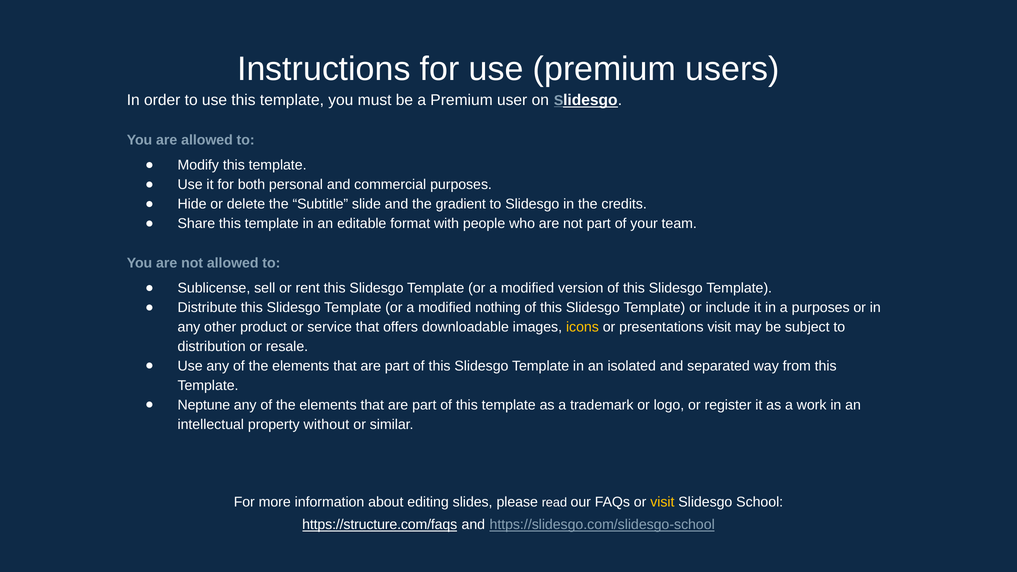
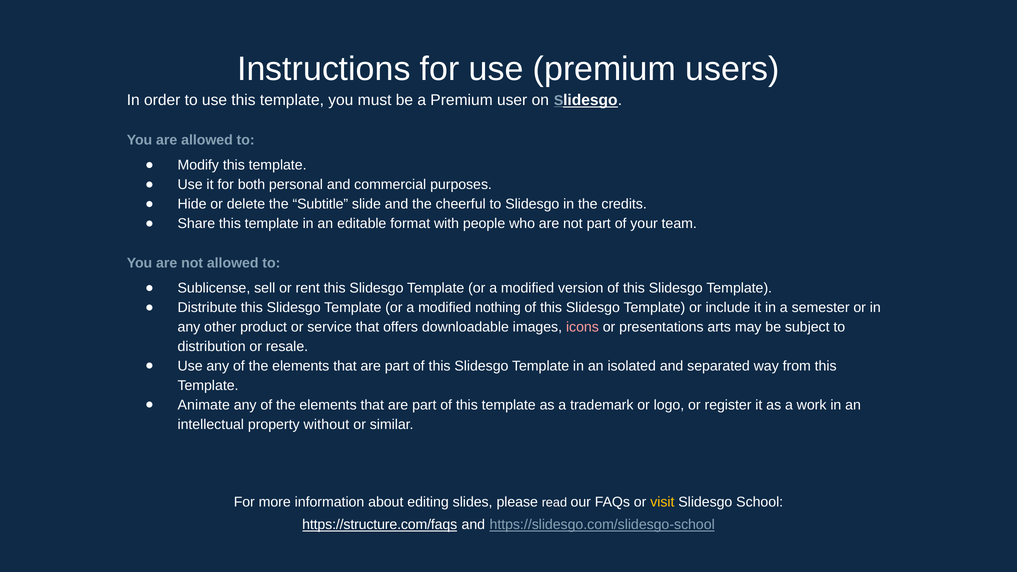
gradient: gradient -> cheerful
a purposes: purposes -> semester
icons colour: yellow -> pink
presentations visit: visit -> arts
Neptune: Neptune -> Animate
